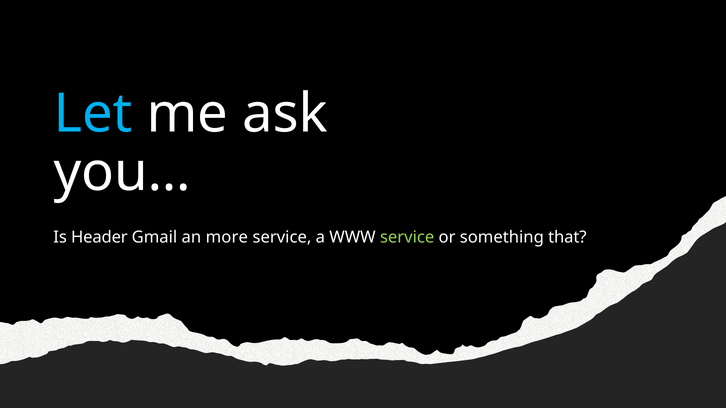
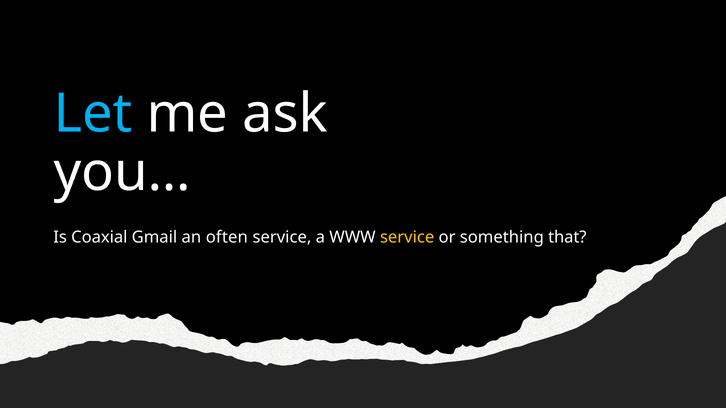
Header: Header -> Coaxial
more: more -> often
service at (407, 238) colour: light green -> yellow
